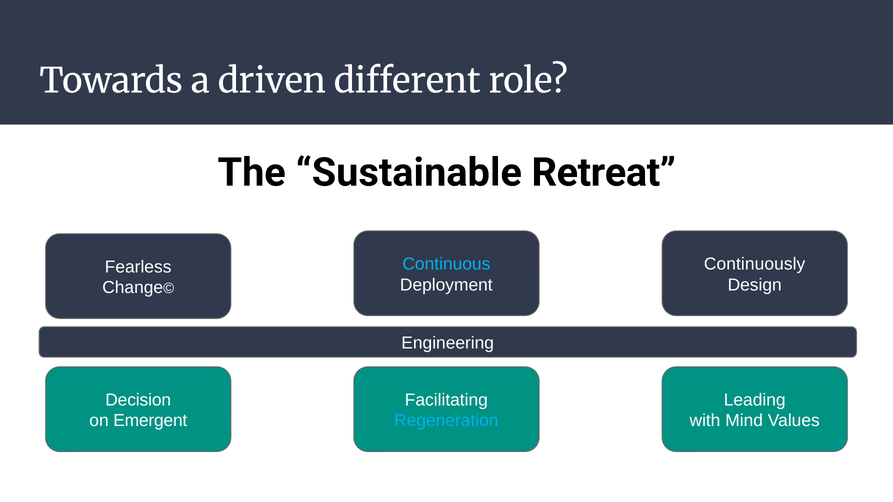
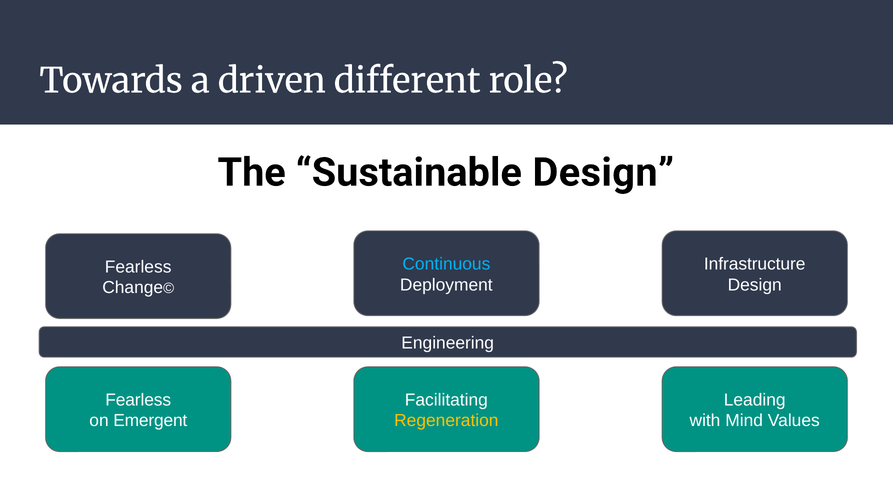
Sustainable Retreat: Retreat -> Design
Continuously: Continuously -> Infrastructure
Decision at (138, 400): Decision -> Fearless
Regeneration colour: light blue -> yellow
